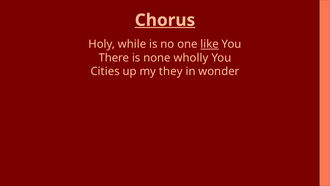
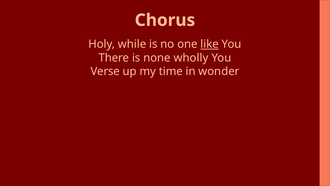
Chorus underline: present -> none
Cities: Cities -> Verse
they: they -> time
